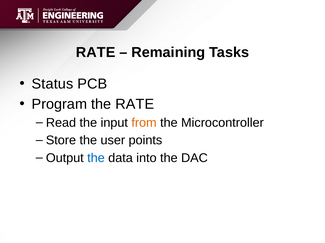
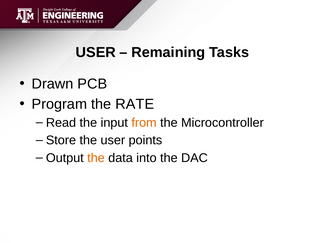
RATE at (96, 53): RATE -> USER
Status: Status -> Drawn
the at (96, 158) colour: blue -> orange
